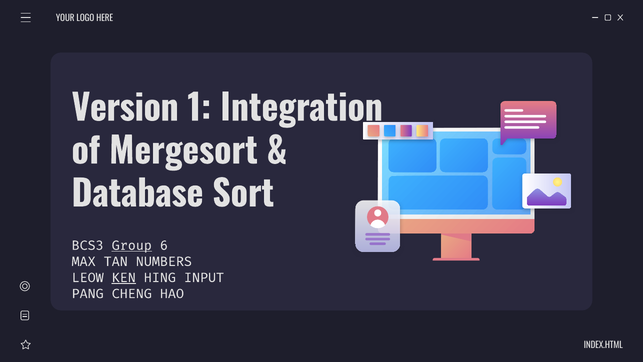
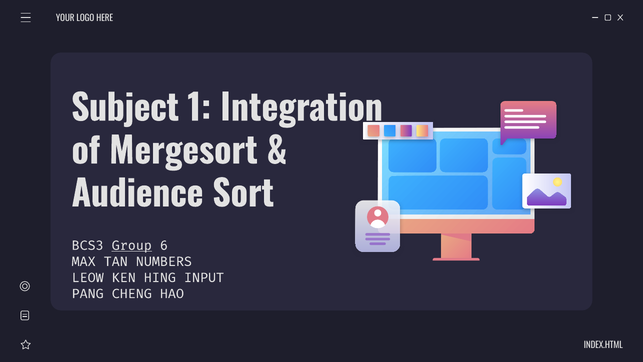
Version: Version -> Subject
Database: Database -> Audience
KEN underline: present -> none
